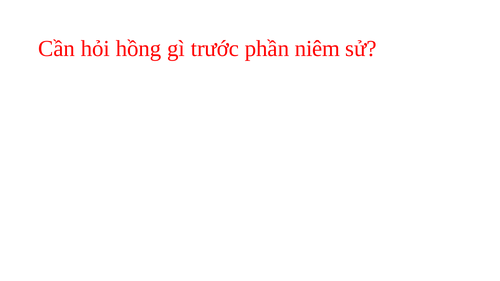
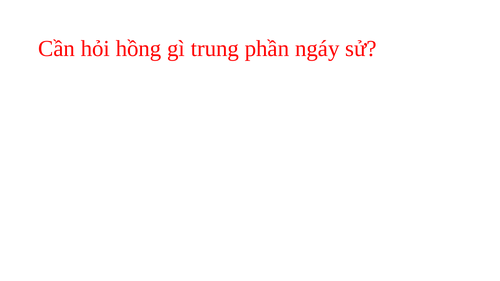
trước: trước -> trung
niêm: niêm -> ngáy
